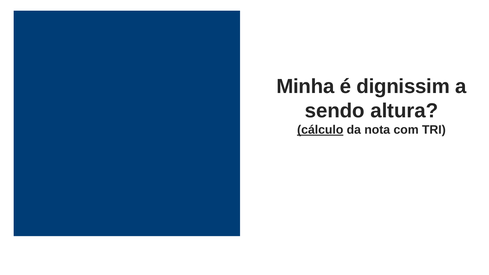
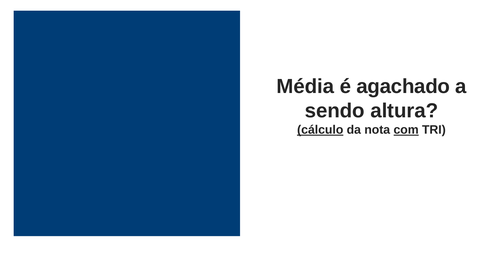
Minha: Minha -> Média
dignissim: dignissim -> agachado
com underline: none -> present
